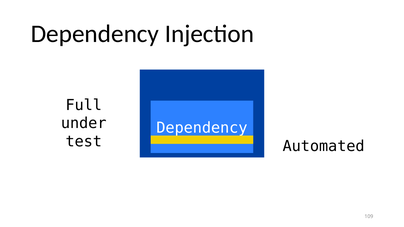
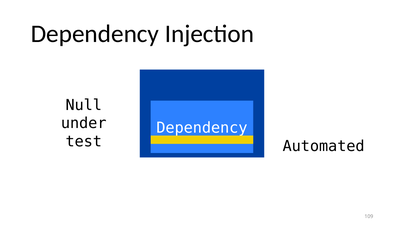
Full: Full -> Null
